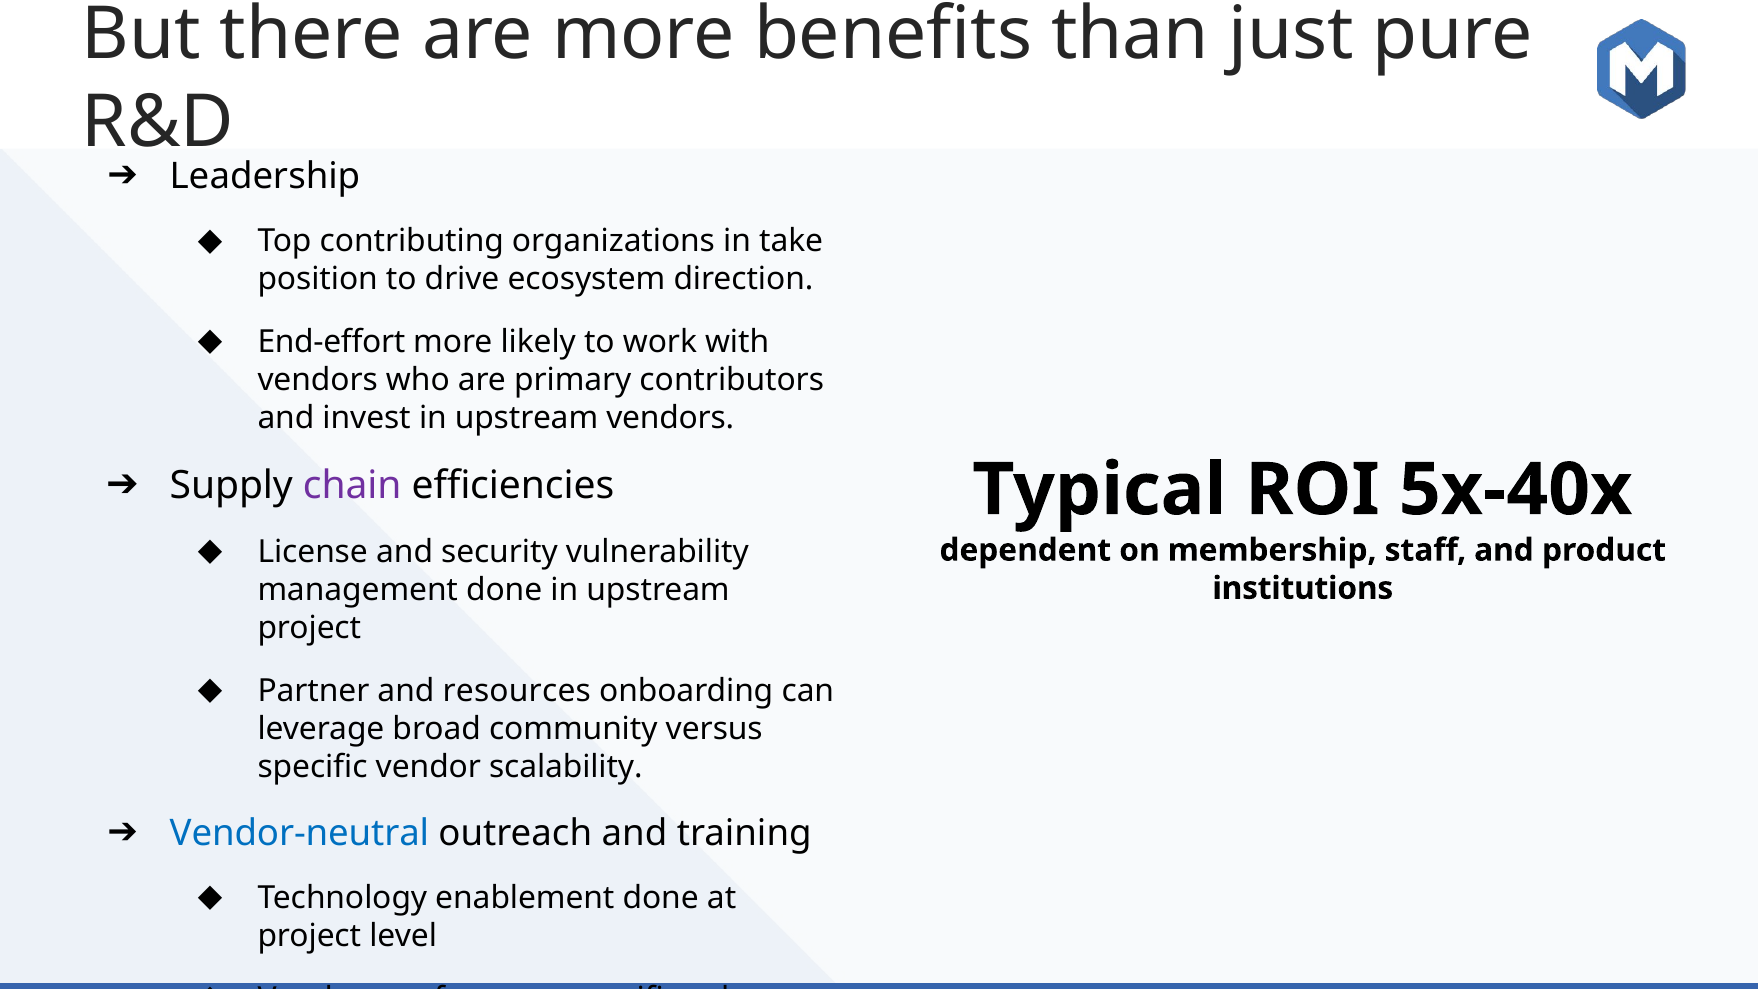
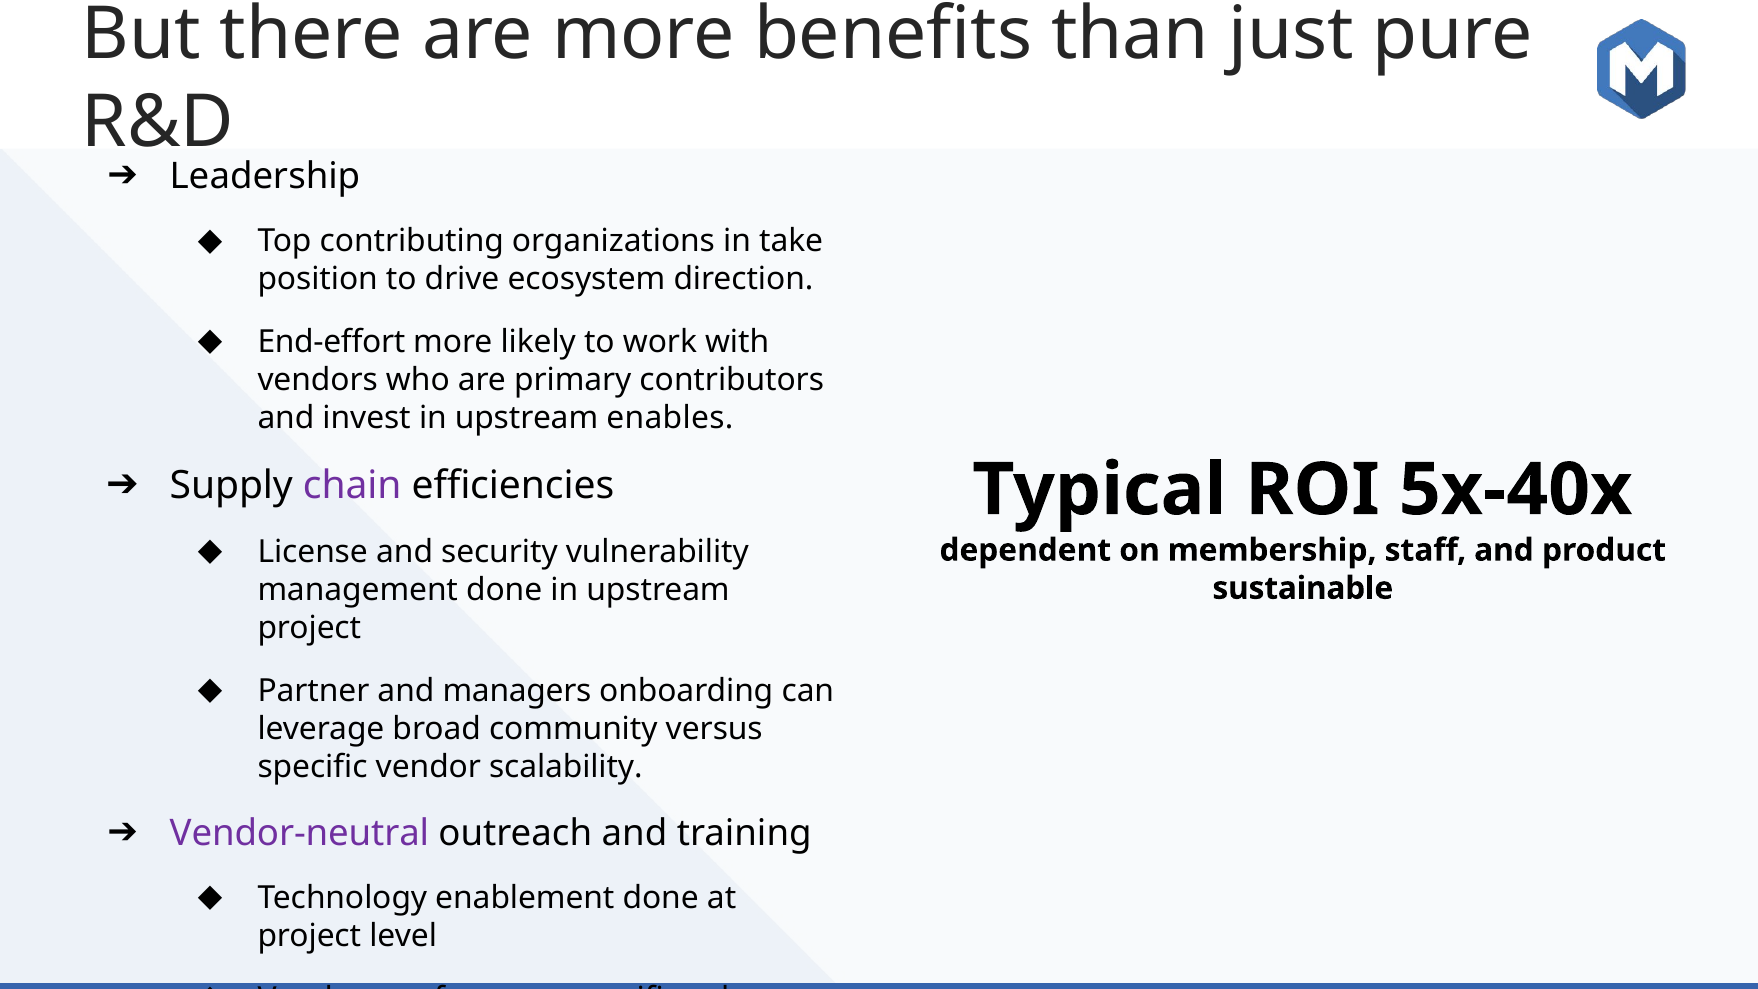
upstream vendors: vendors -> enables
institutions: institutions -> sustainable
resources: resources -> managers
Vendor-neutral colour: blue -> purple
